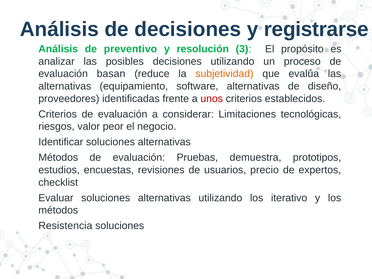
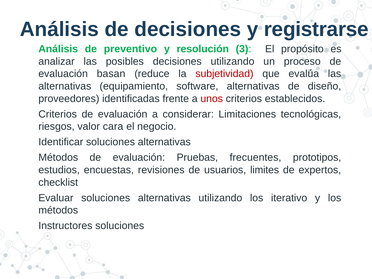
subjetividad colour: orange -> red
peor: peor -> cara
demuestra: demuestra -> frecuentes
precio: precio -> limites
Resistencia: Resistencia -> Instructores
